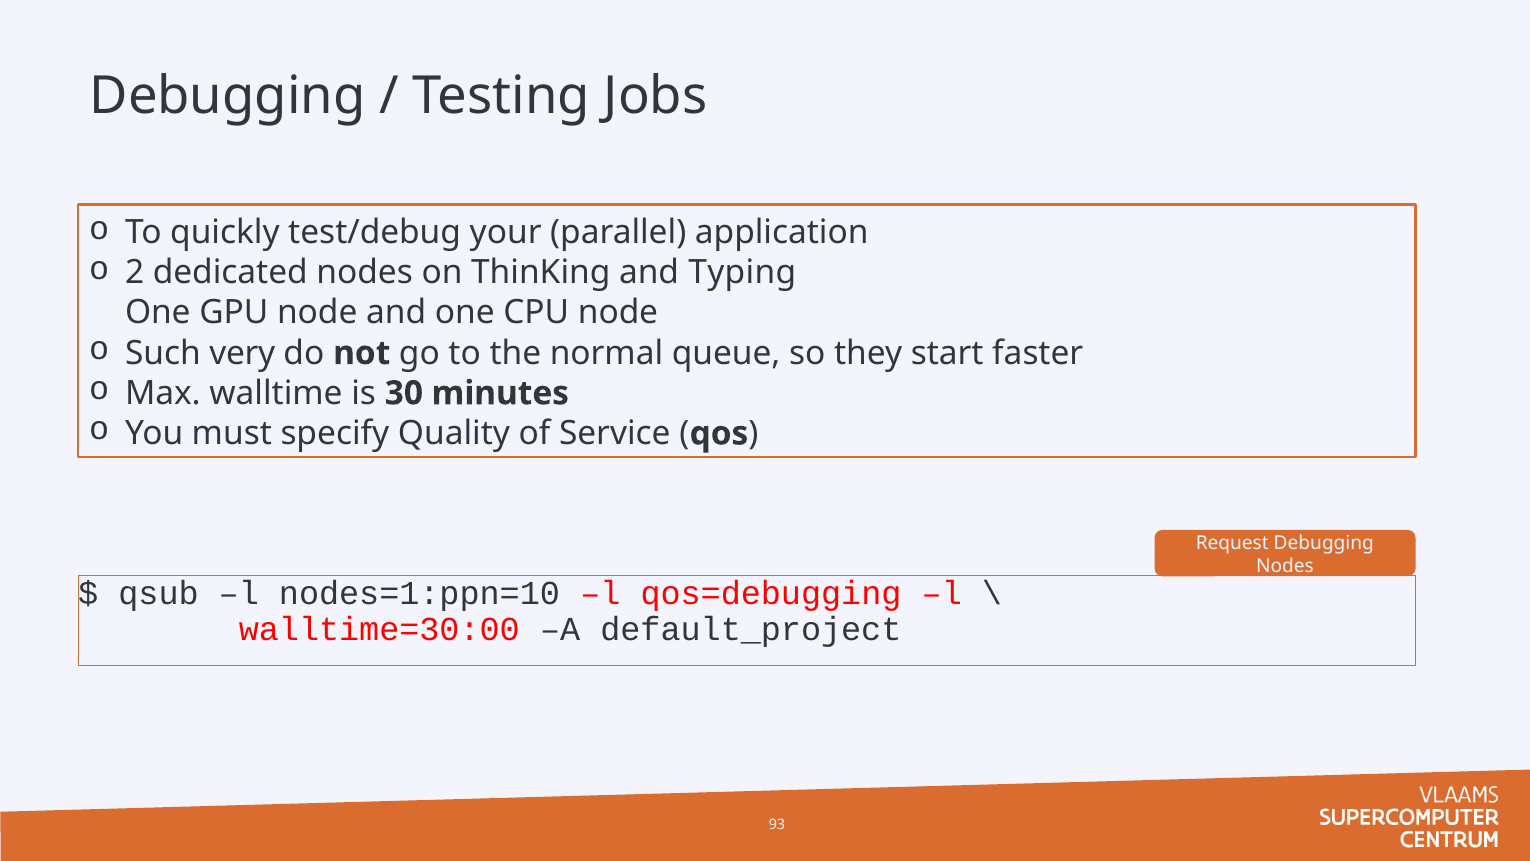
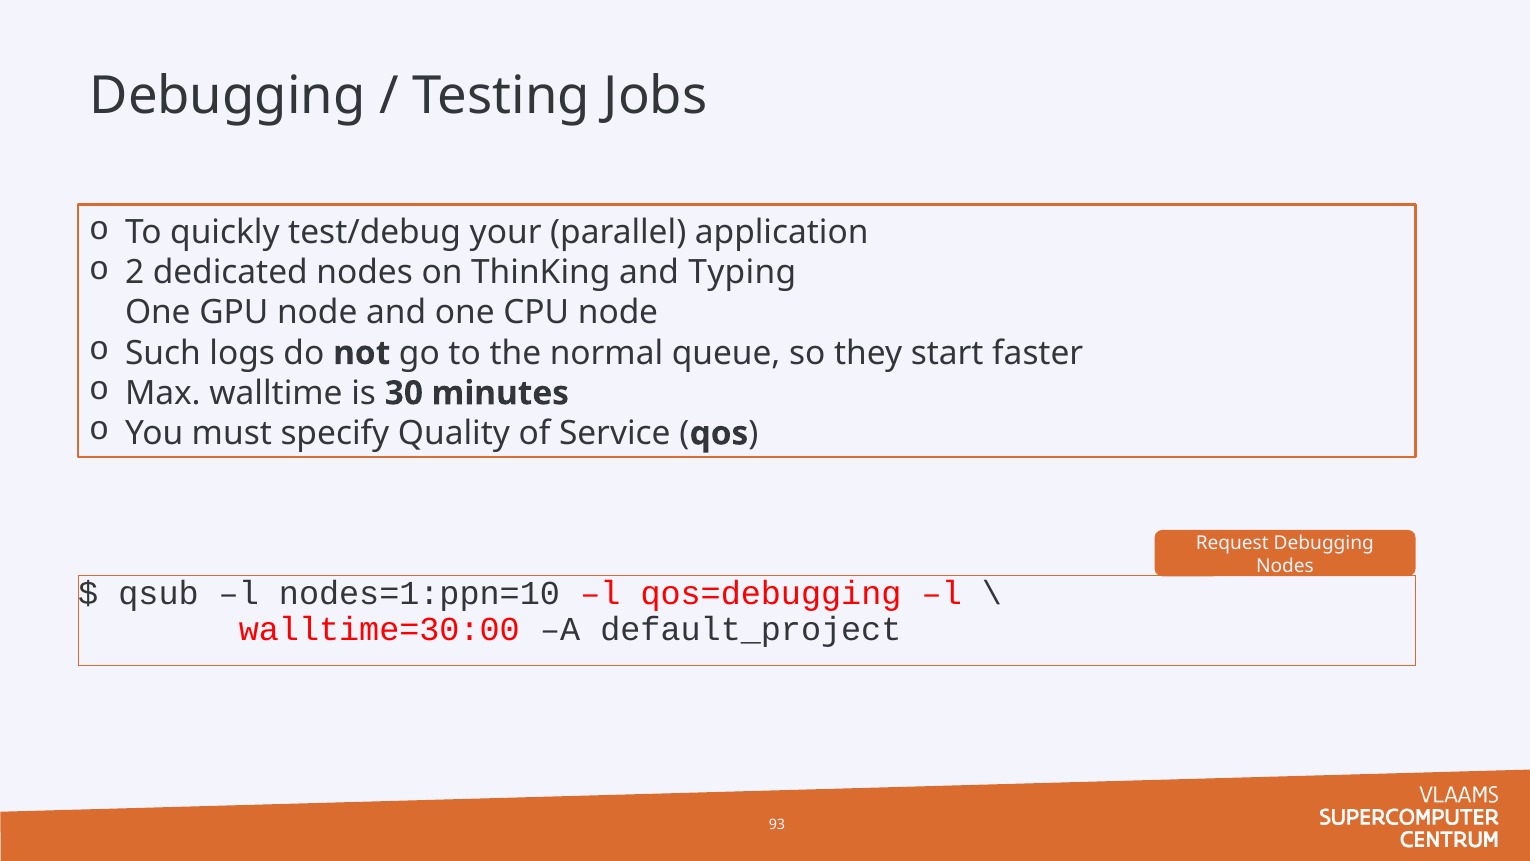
very: very -> logs
